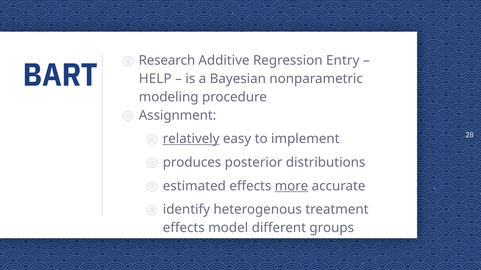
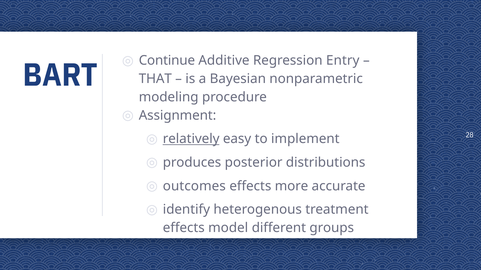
Research: Research -> Continue
HELP: HELP -> THAT
estimated: estimated -> outcomes
more underline: present -> none
